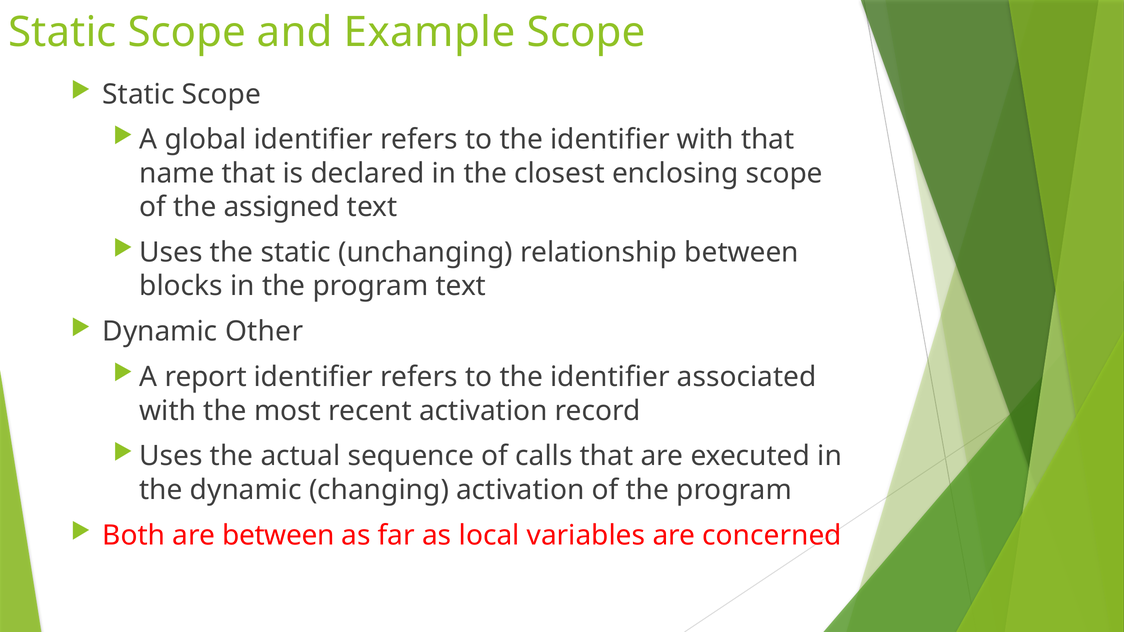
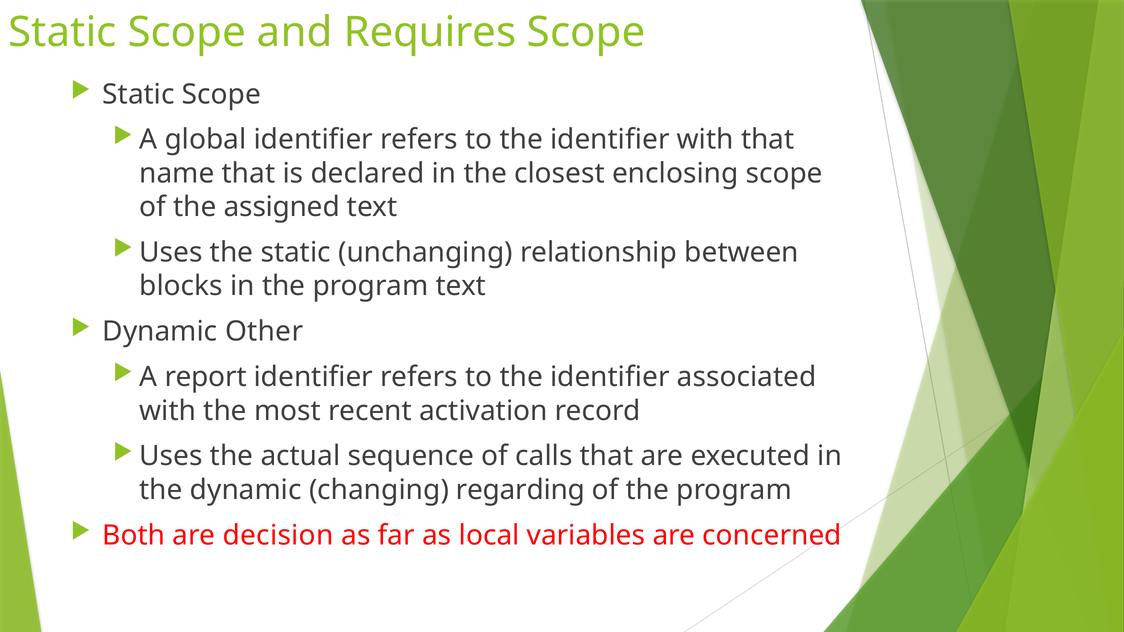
Example: Example -> Requires
changing activation: activation -> regarding
are between: between -> decision
